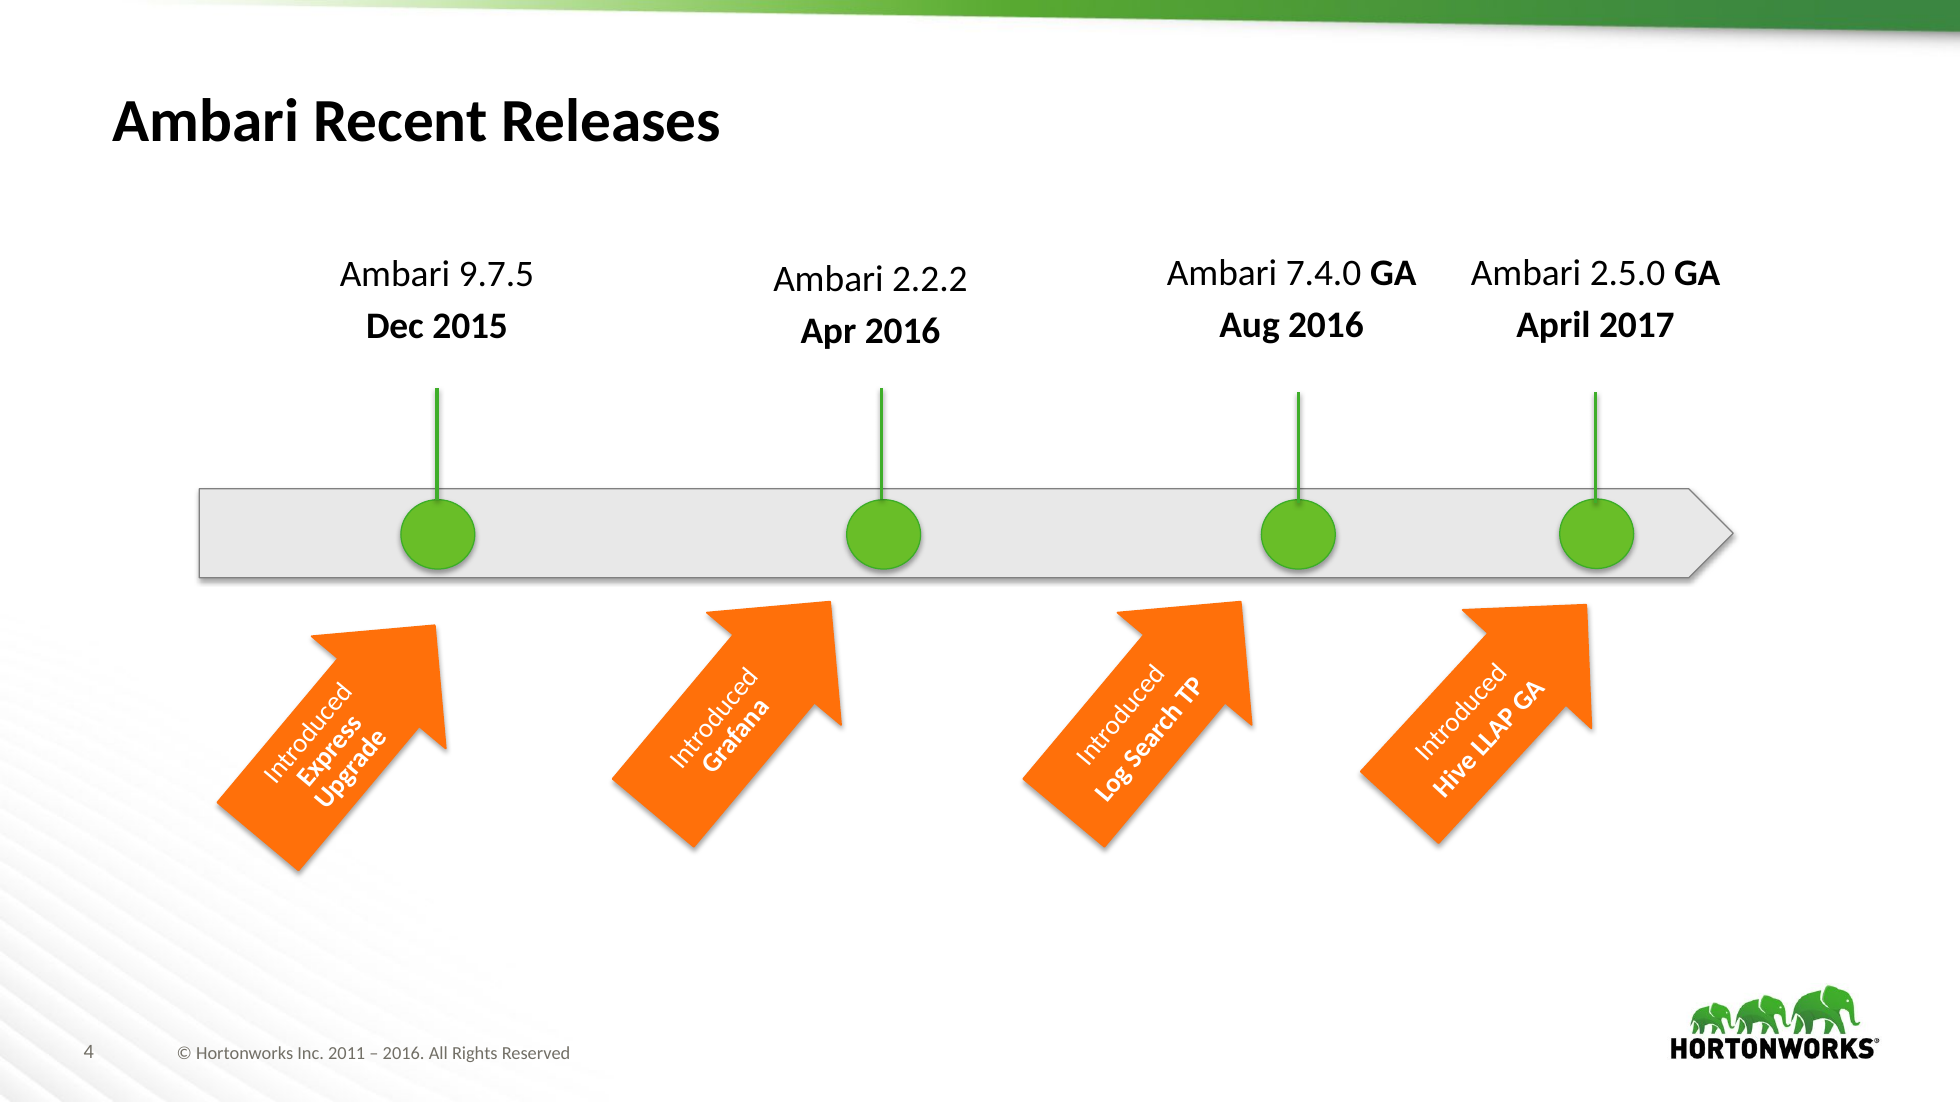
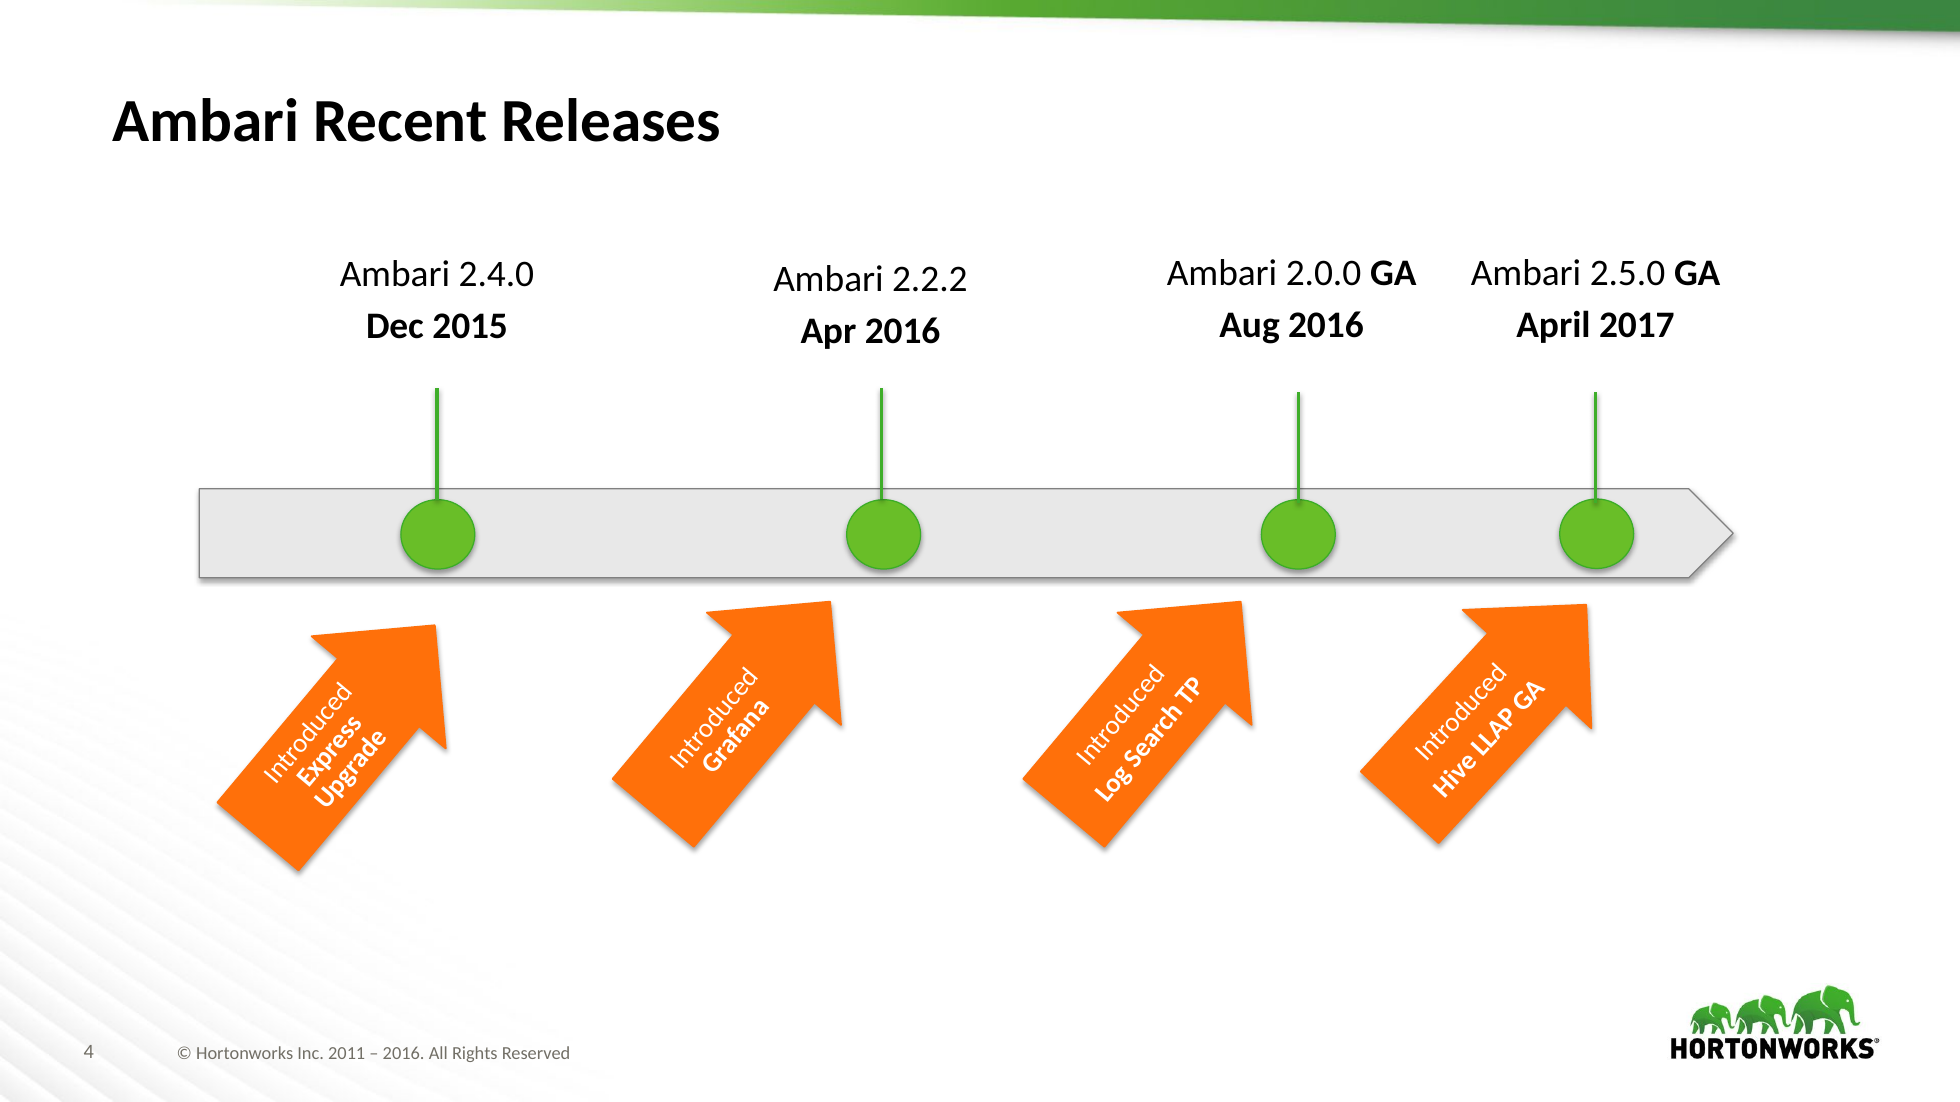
7.4.0: 7.4.0 -> 2.0.0
9.7.5: 9.7.5 -> 2.4.0
